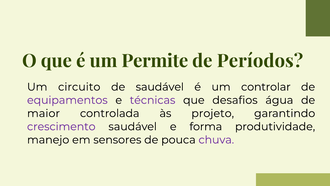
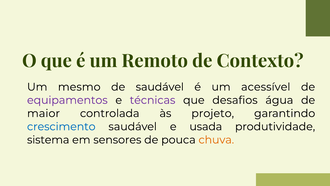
Permite: Permite -> Remoto
Períodos: Períodos -> Contexto
circuito: circuito -> mesmo
controlar: controlar -> acessível
crescimento colour: purple -> blue
forma: forma -> usada
manejo: manejo -> sistema
chuva colour: purple -> orange
